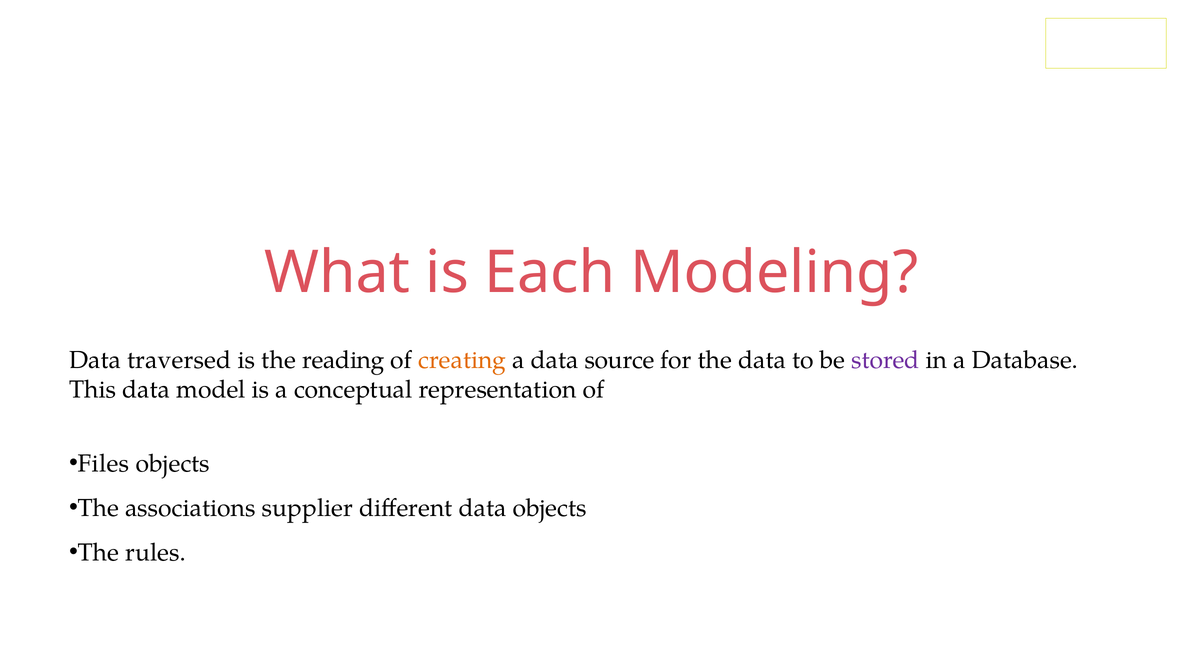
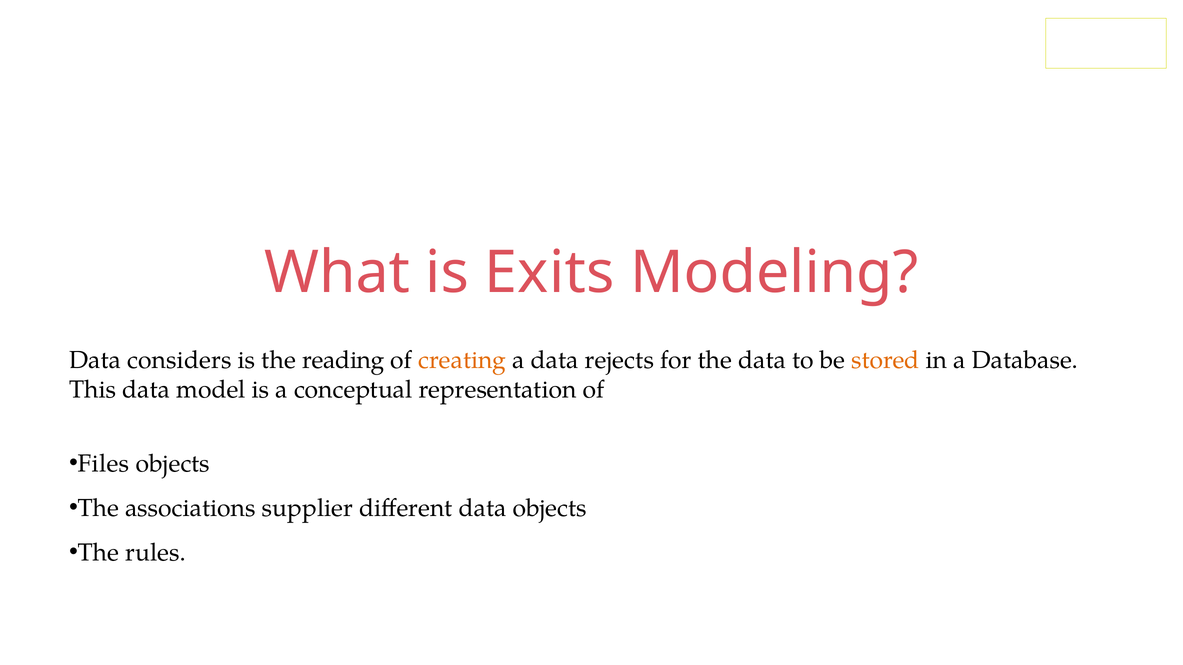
Each: Each -> Exits
traversed: traversed -> considers
source: source -> rejects
stored colour: purple -> orange
